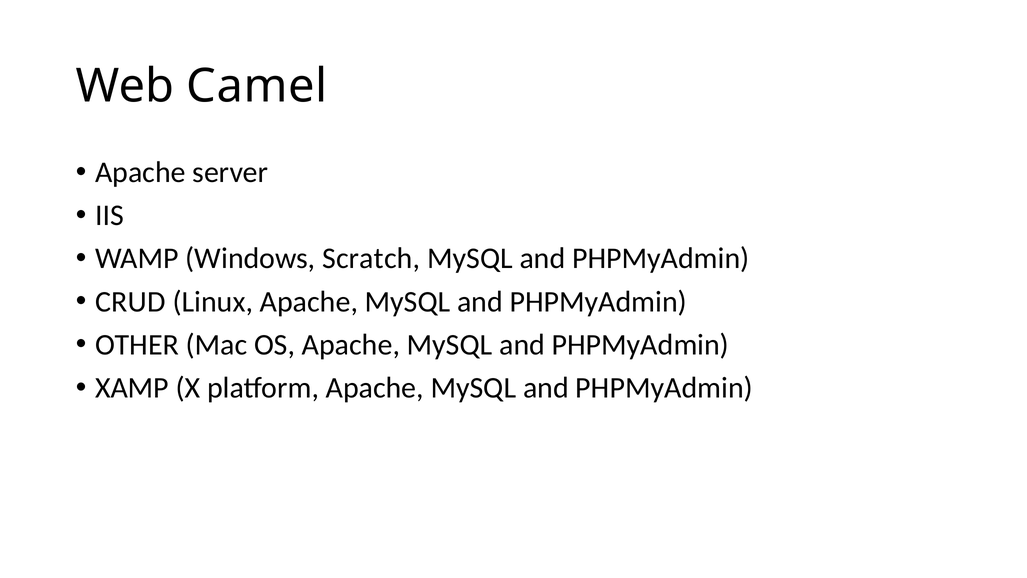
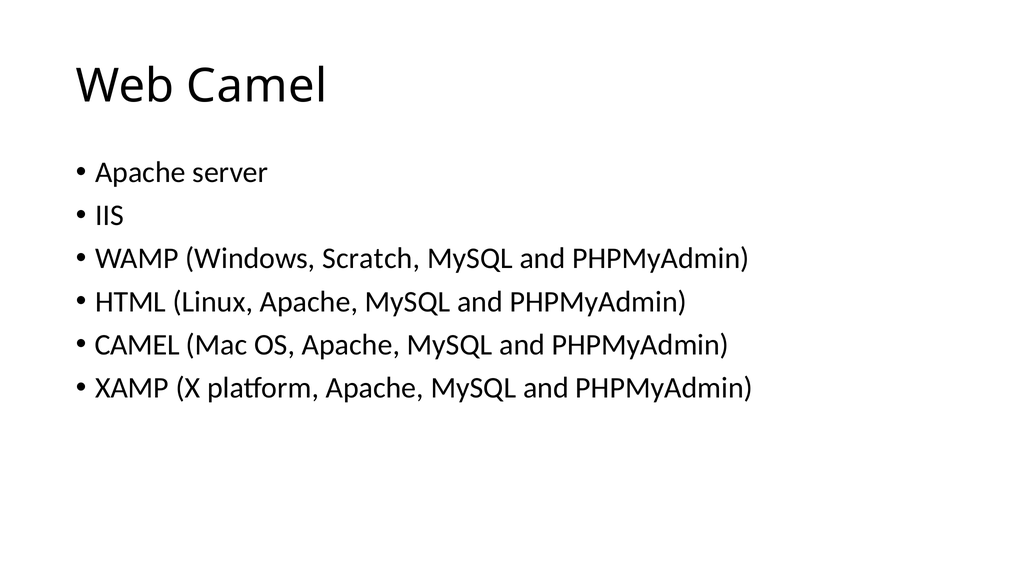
CRUD: CRUD -> HTML
OTHER at (137, 345): OTHER -> CAMEL
